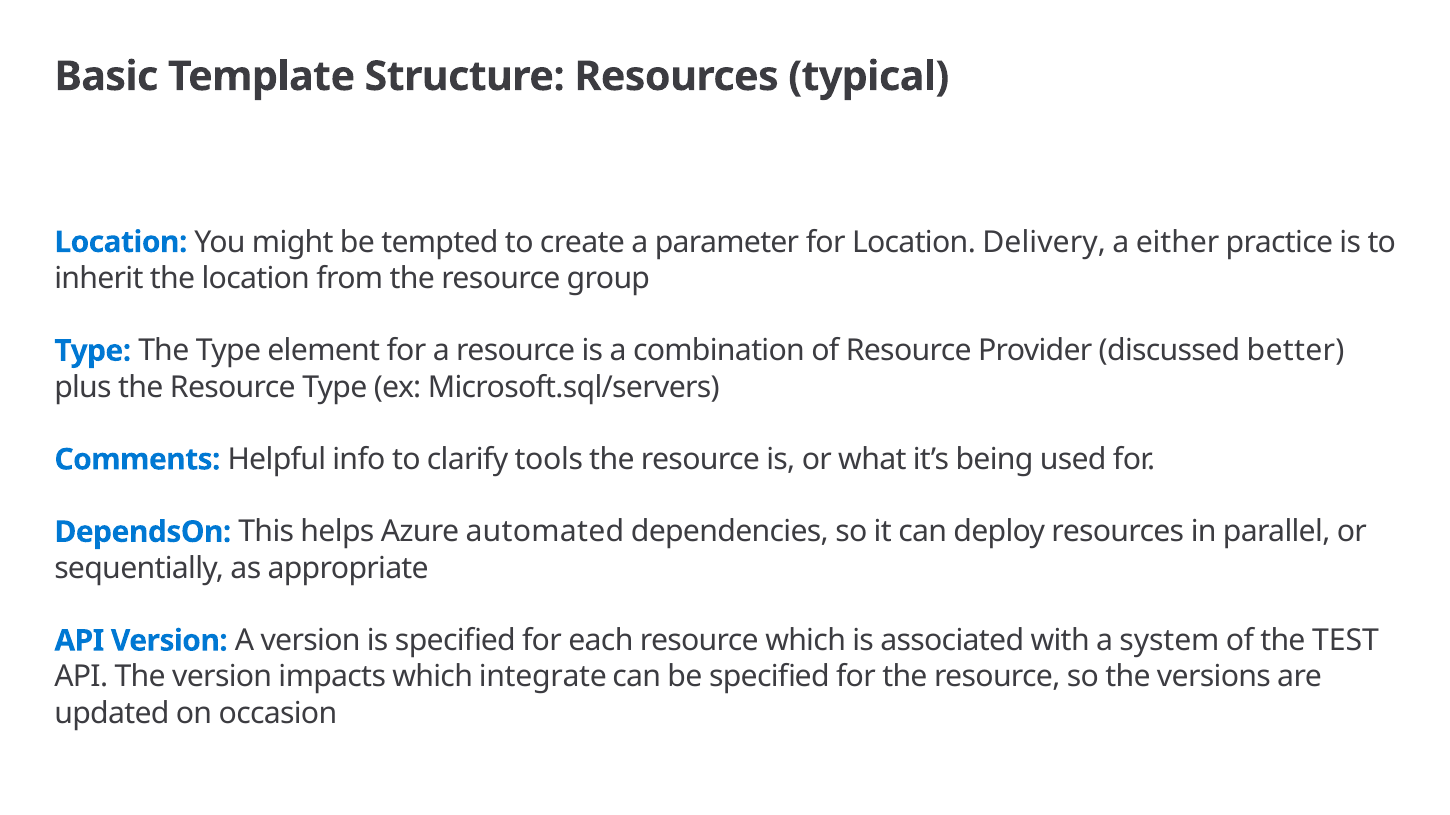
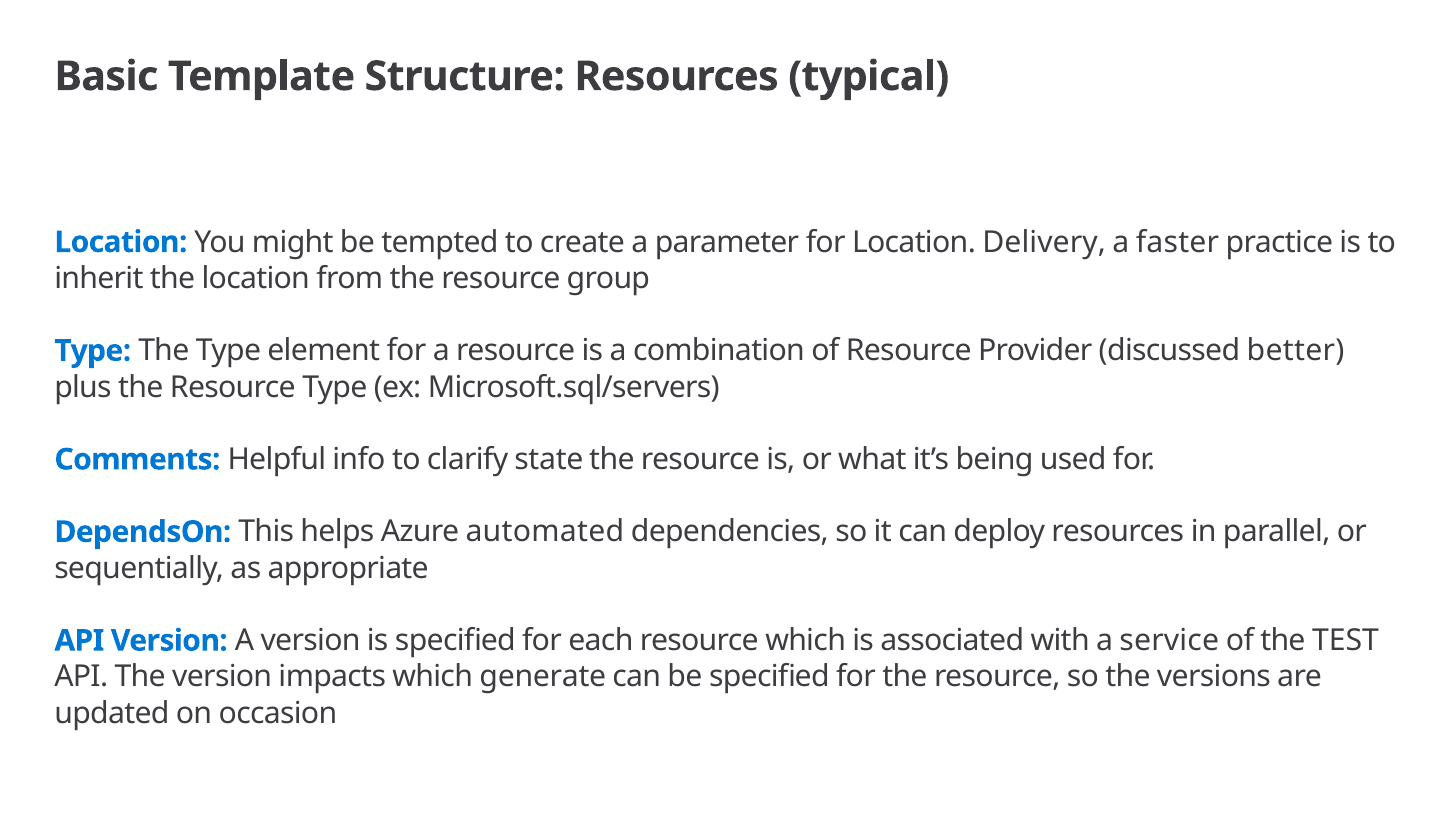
either: either -> faster
tools: tools -> state
system: system -> service
integrate: integrate -> generate
